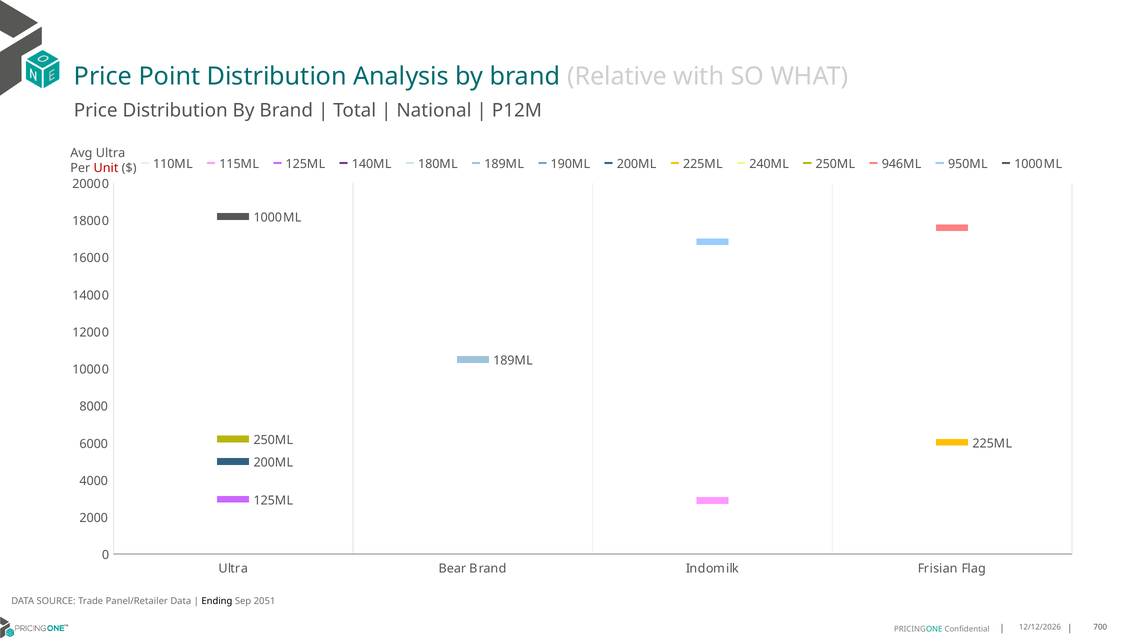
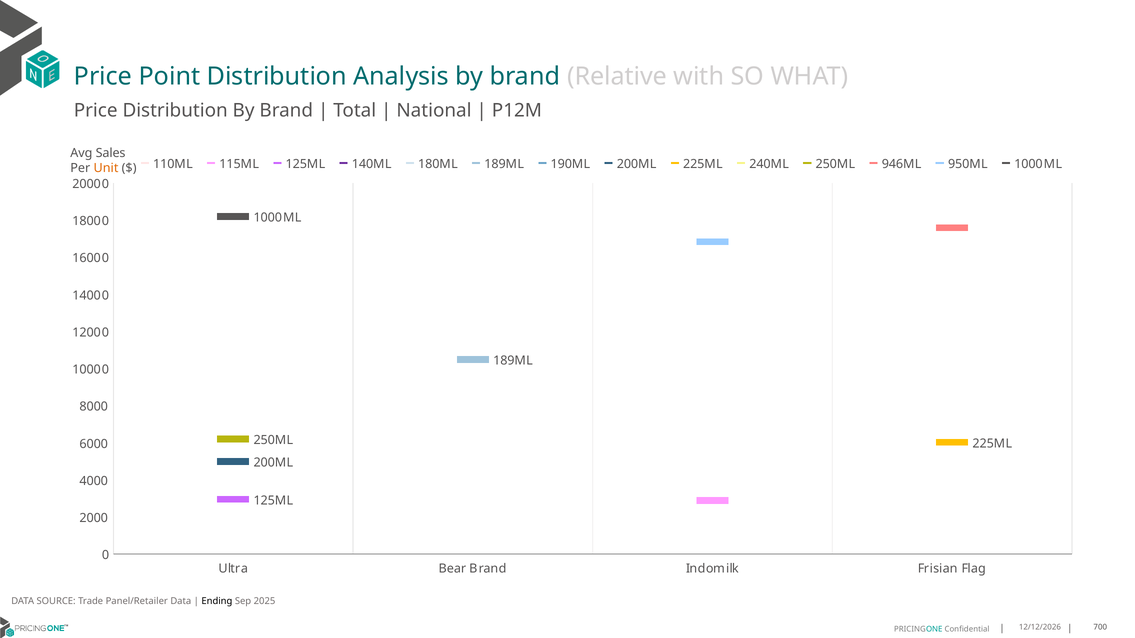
Avg Ultra: Ultra -> Sales
Unit colour: red -> orange
2051: 2051 -> 2025
